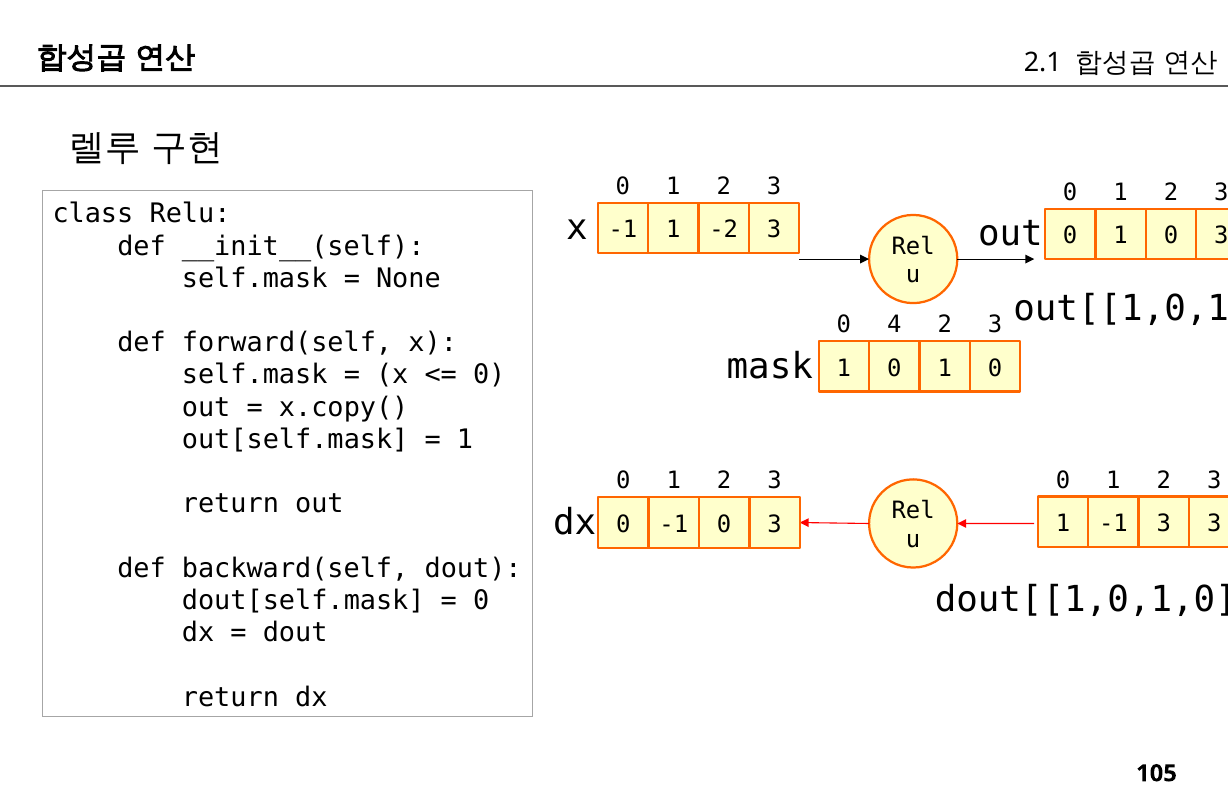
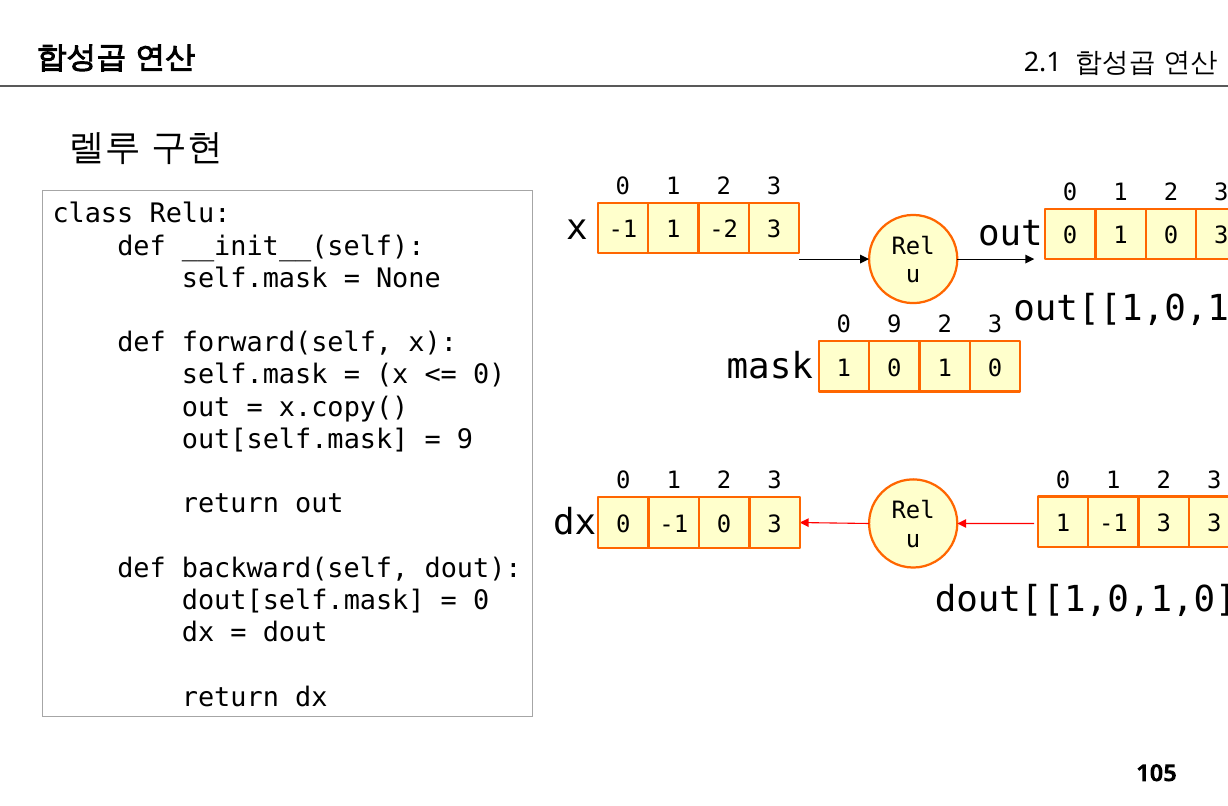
0 4: 4 -> 9
1 at (465, 440): 1 -> 9
